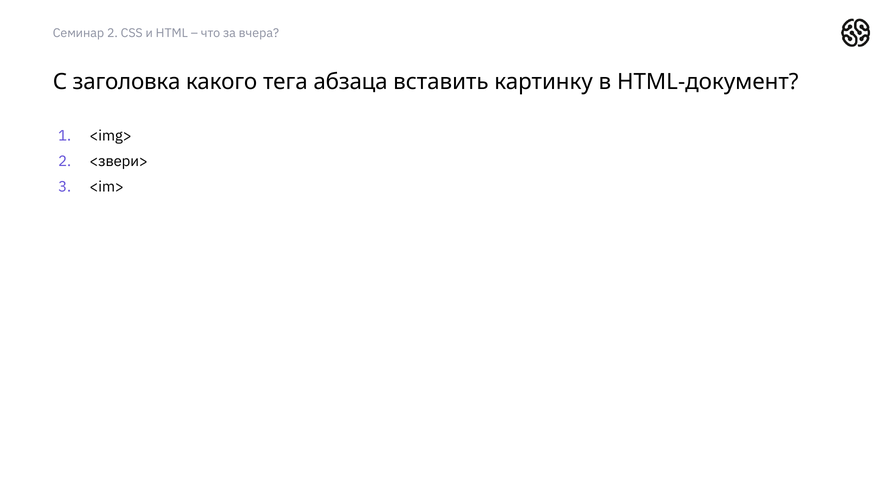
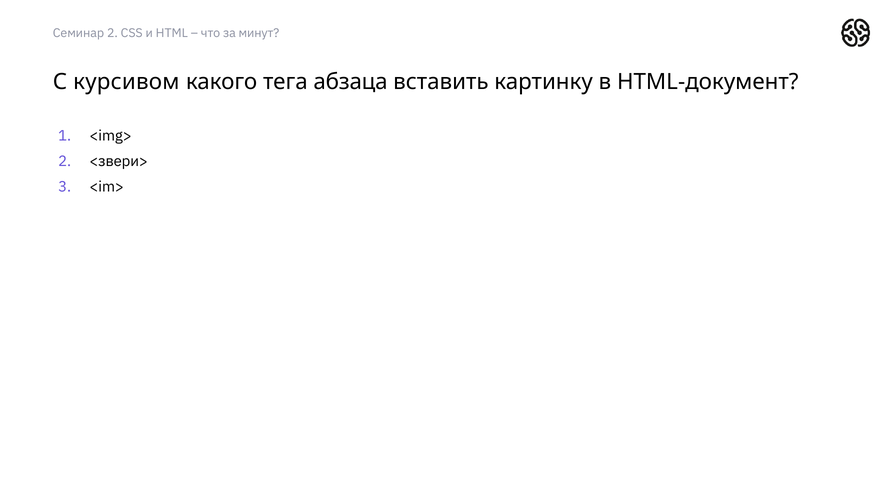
вчера: вчера -> минут
заголовка: заголовка -> курсивом
